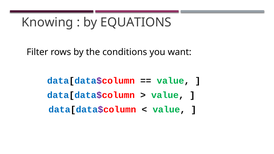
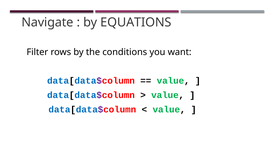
Knowing: Knowing -> Navigate
